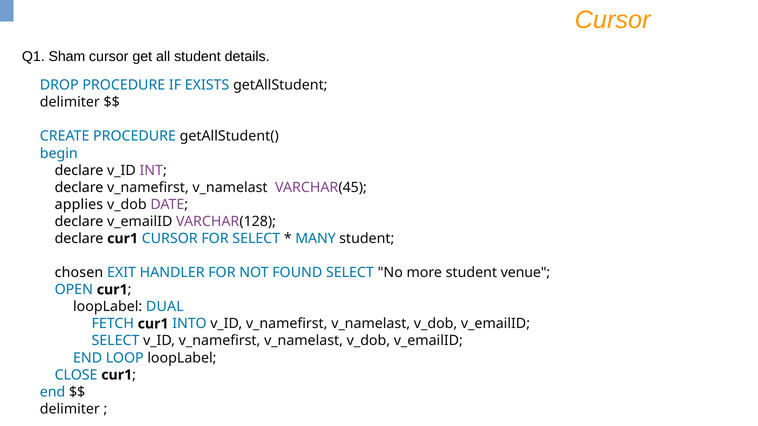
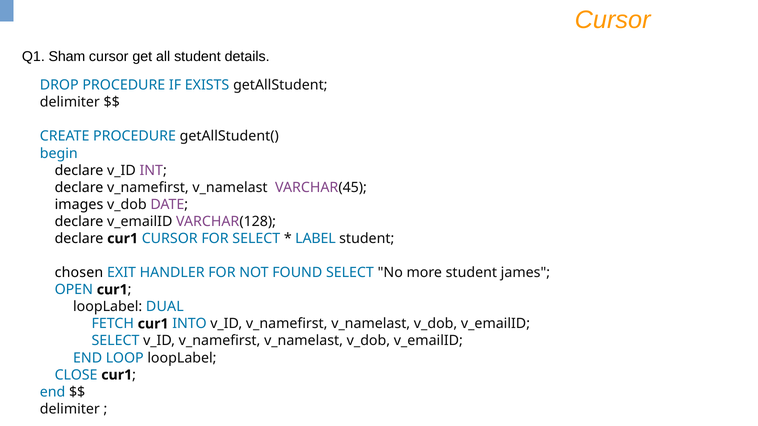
applies: applies -> images
MANY: MANY -> LABEL
venue: venue -> james
